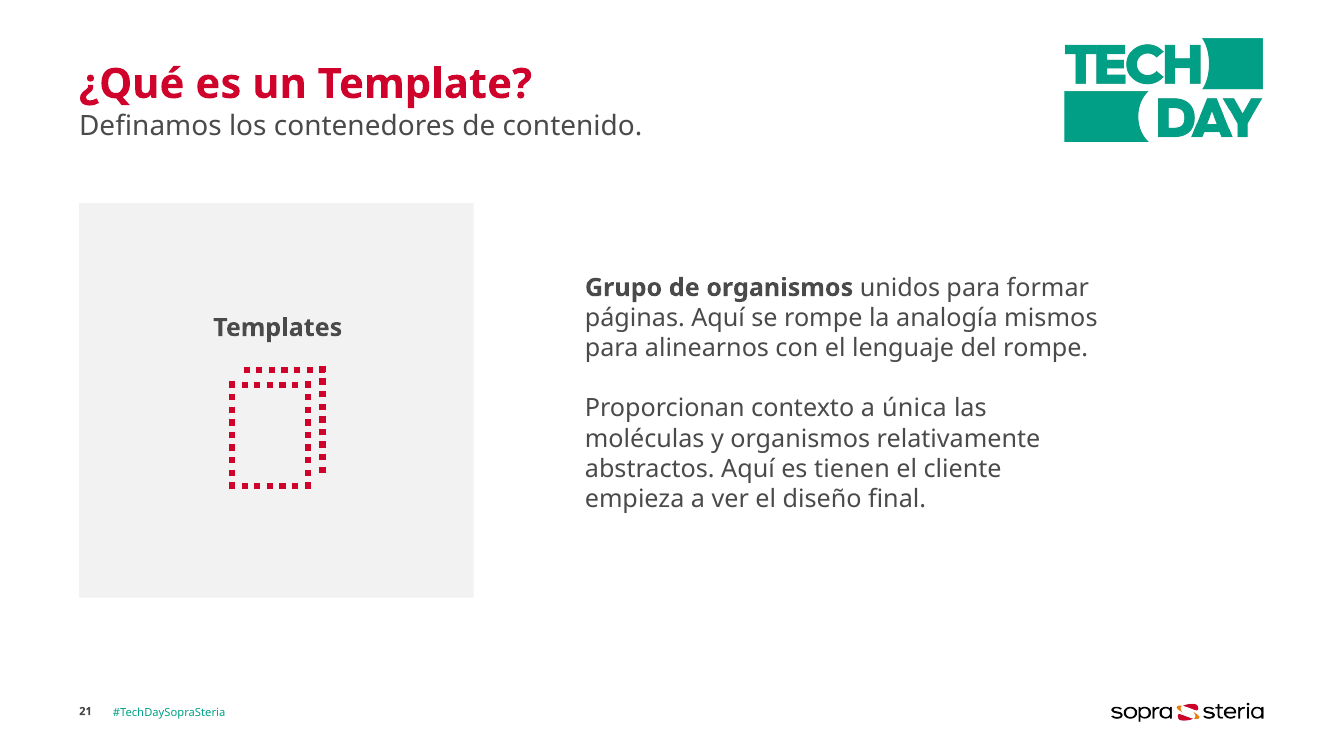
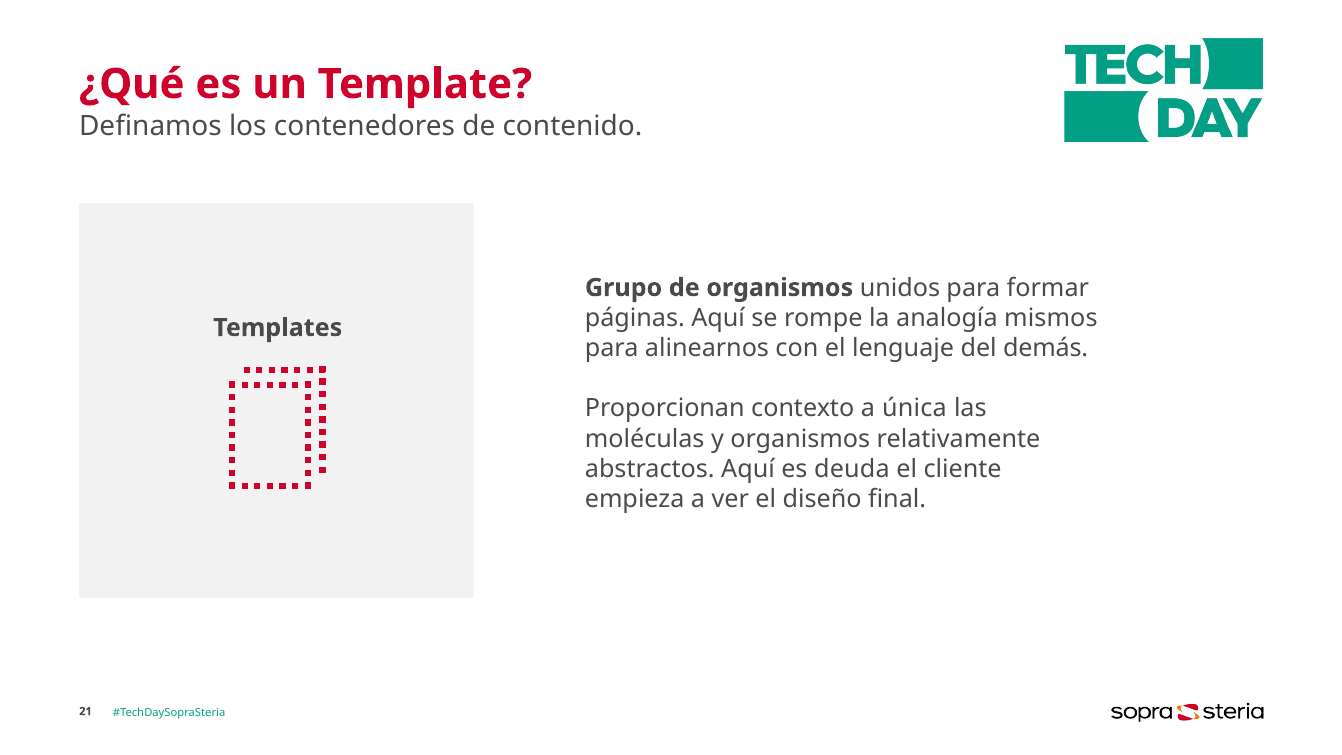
del rompe: rompe -> demás
tienen: tienen -> deuda
